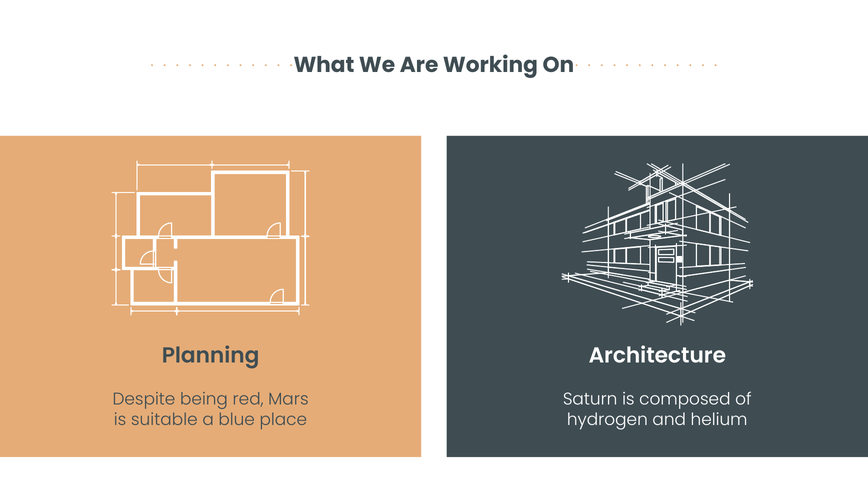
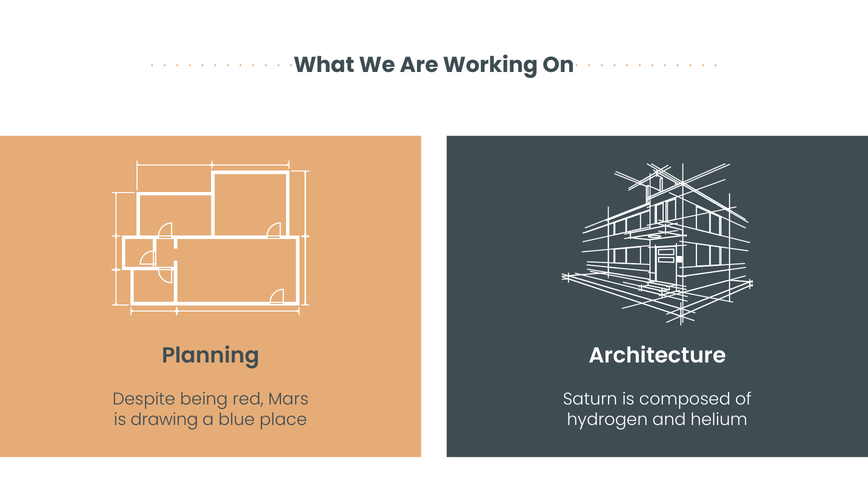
suitable: suitable -> drawing
